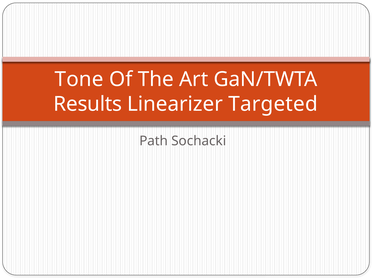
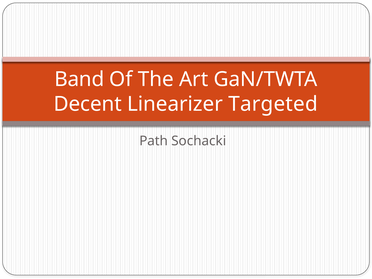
Tone: Tone -> Band
Results: Results -> Decent
